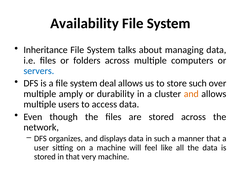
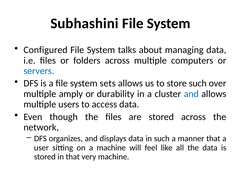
Availability: Availability -> Subhashini
Inheritance: Inheritance -> Configured
deal: deal -> sets
and at (191, 94) colour: orange -> blue
